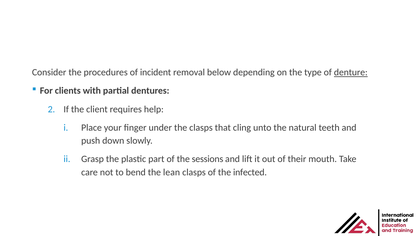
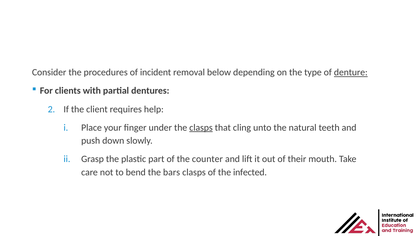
clasps at (201, 128) underline: none -> present
sessions: sessions -> counter
lean: lean -> bars
